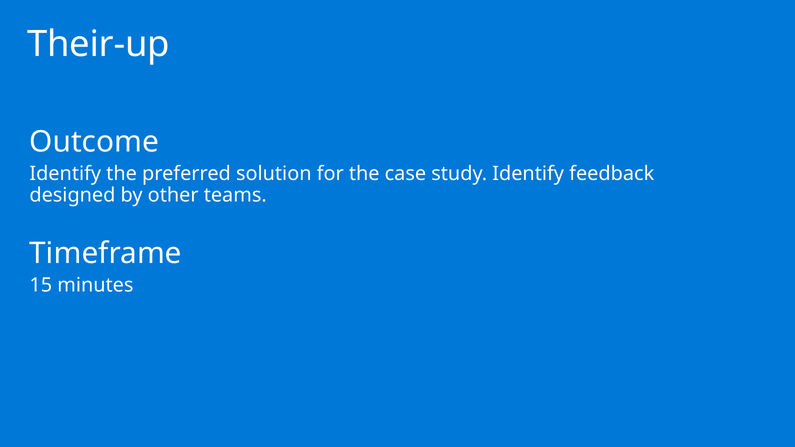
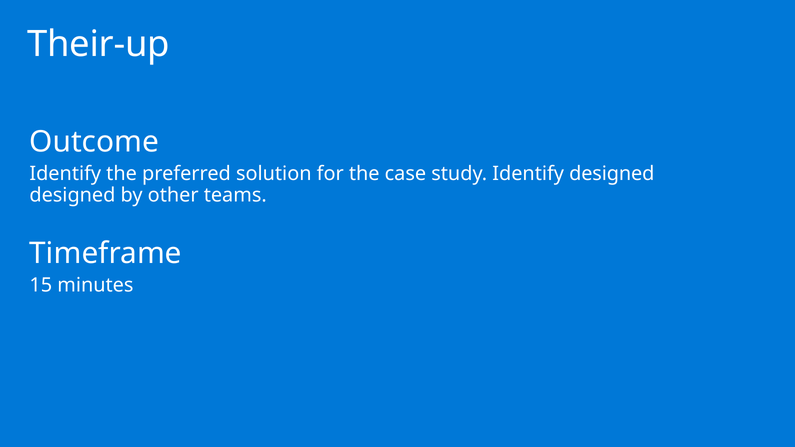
Identify feedback: feedback -> designed
